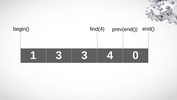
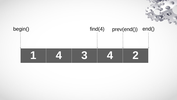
1 3: 3 -> 4
0: 0 -> 2
